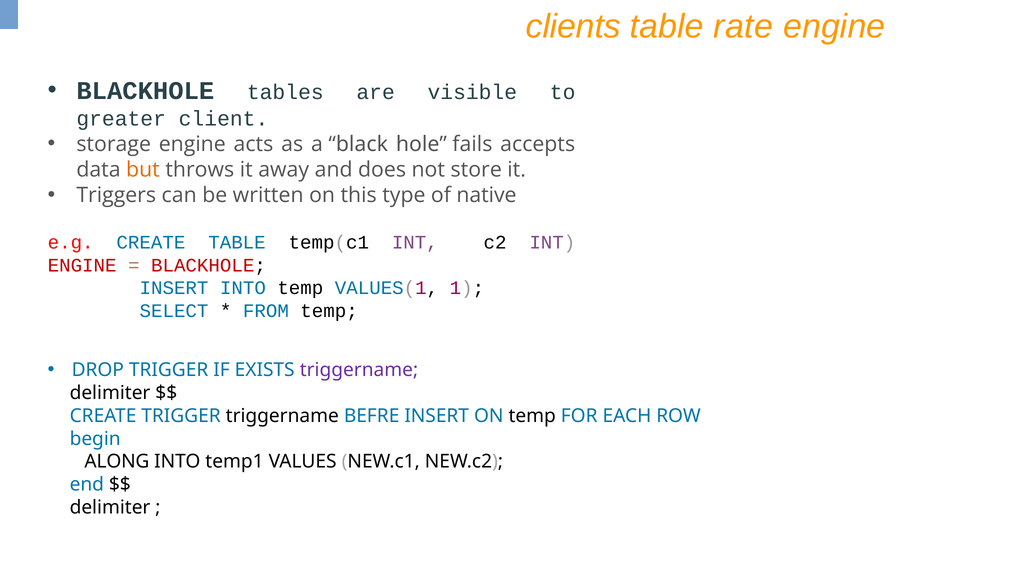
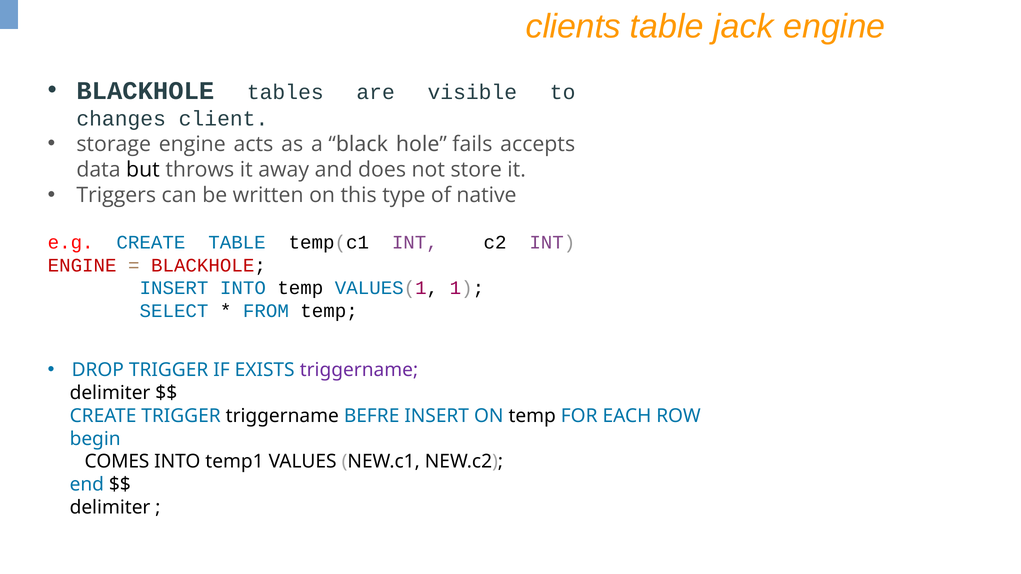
rate: rate -> jack
greater: greater -> changes
but colour: orange -> black
ALONG: ALONG -> COMES
